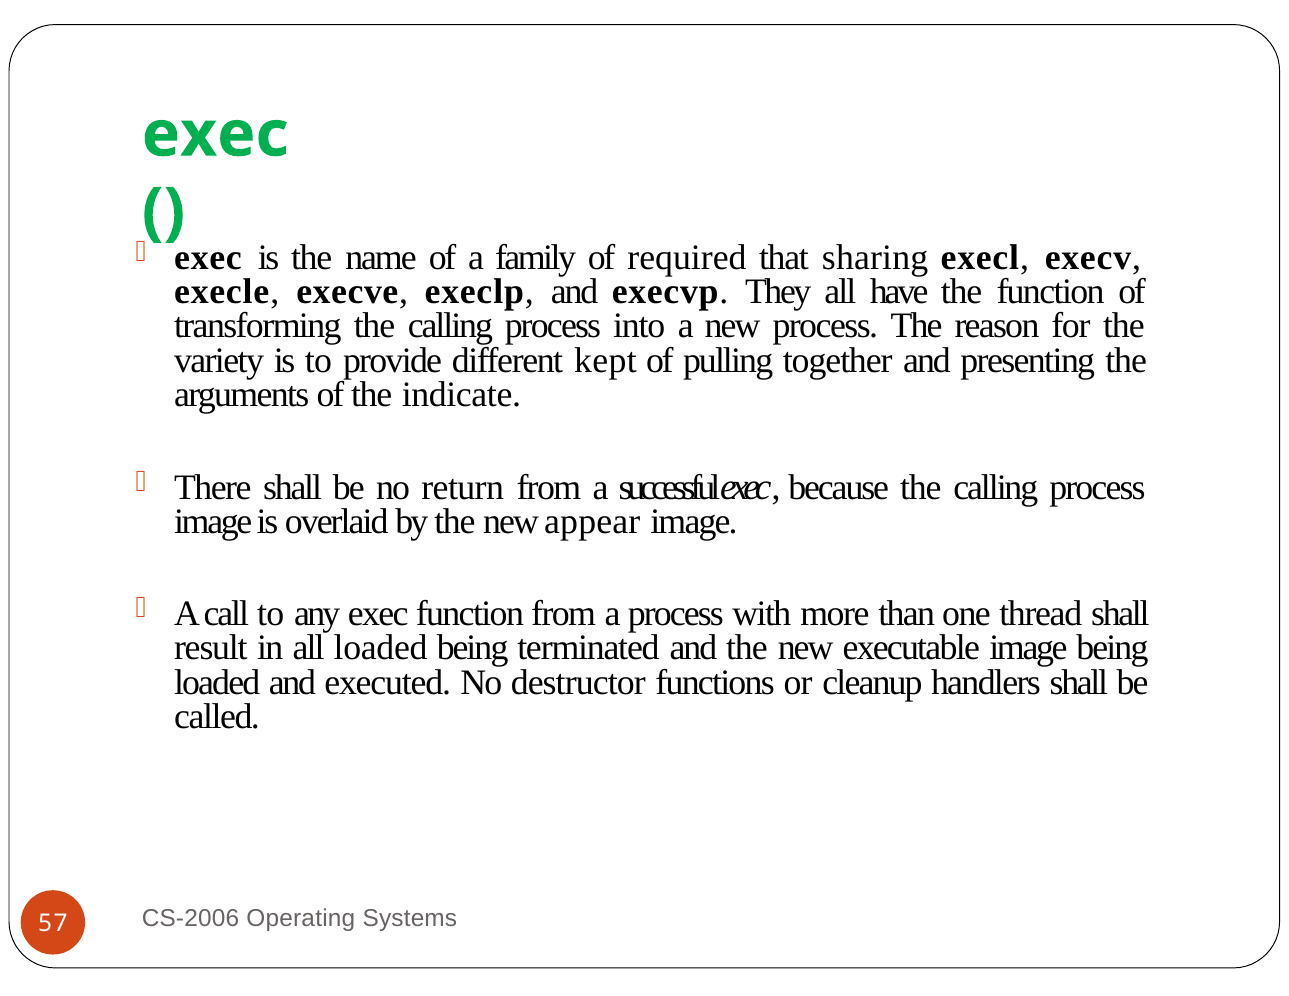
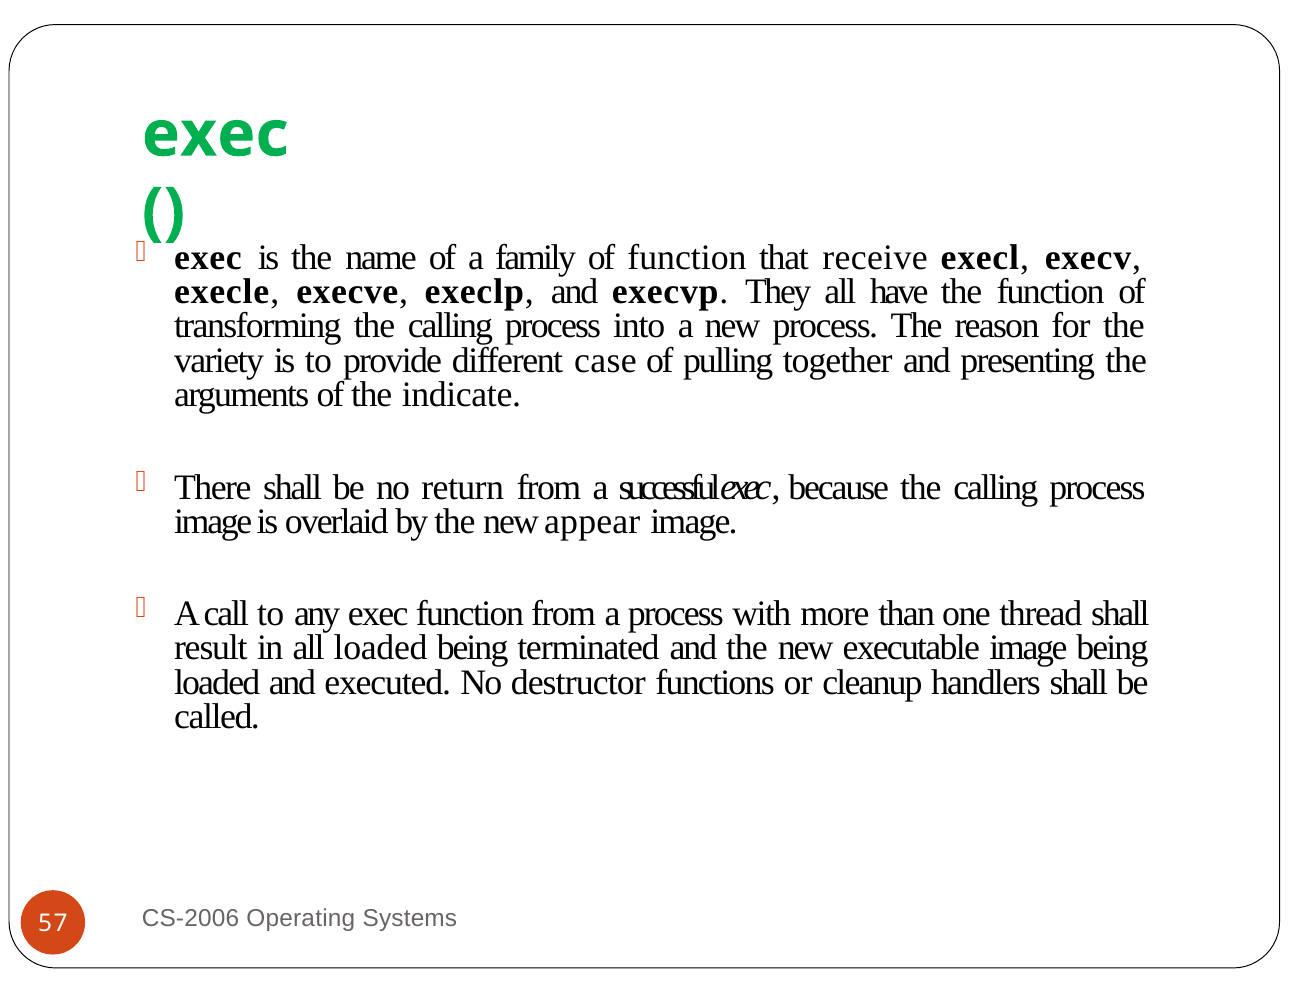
of required: required -> function
sharing: sharing -> receive
kept: kept -> case
